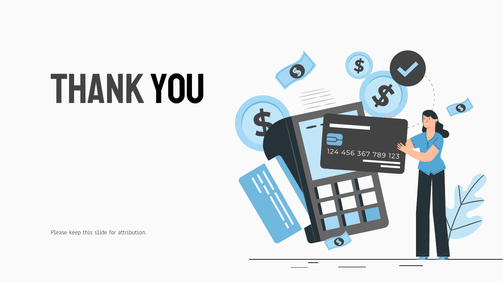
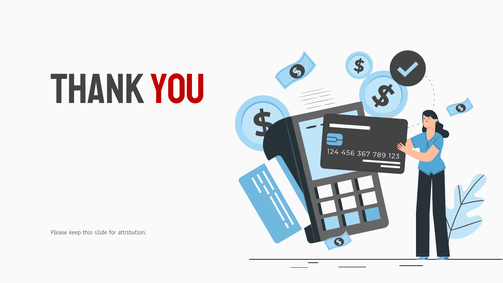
you colour: black -> red
